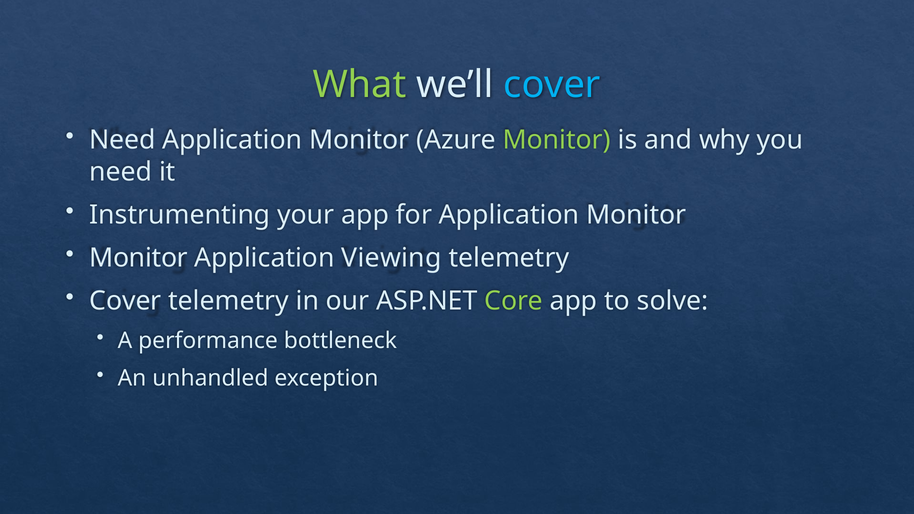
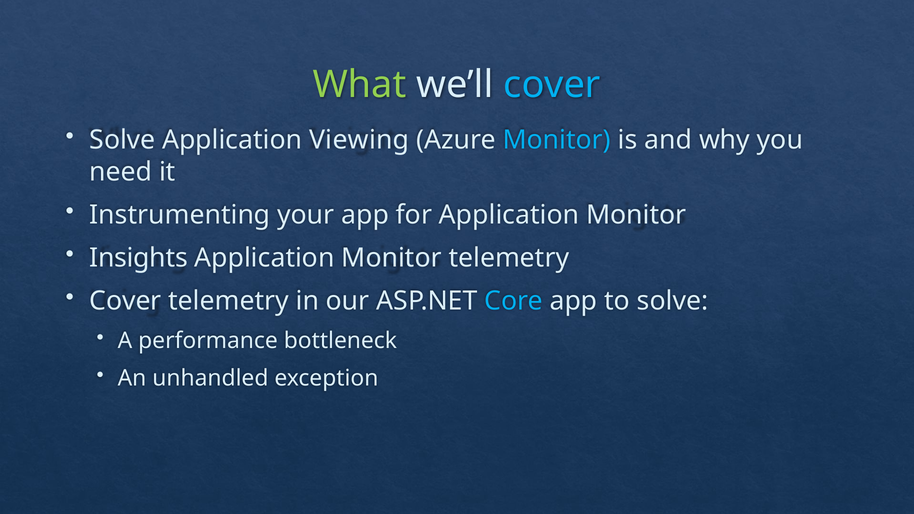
Need at (122, 140): Need -> Solve
Monitor at (359, 140): Monitor -> Viewing
Monitor at (557, 140) colour: light green -> light blue
Monitor at (139, 258): Monitor -> Insights
Viewing at (391, 258): Viewing -> Monitor
Core colour: light green -> light blue
